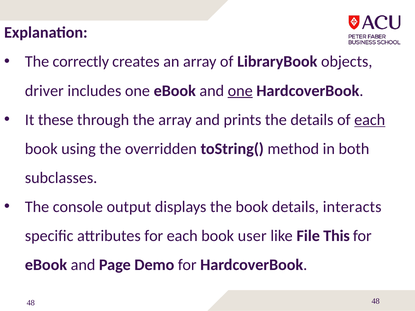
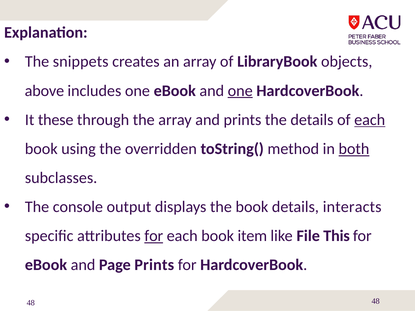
correctly: correctly -> snippets
driver: driver -> above
both underline: none -> present
for at (154, 236) underline: none -> present
user: user -> item
Page Demo: Demo -> Prints
